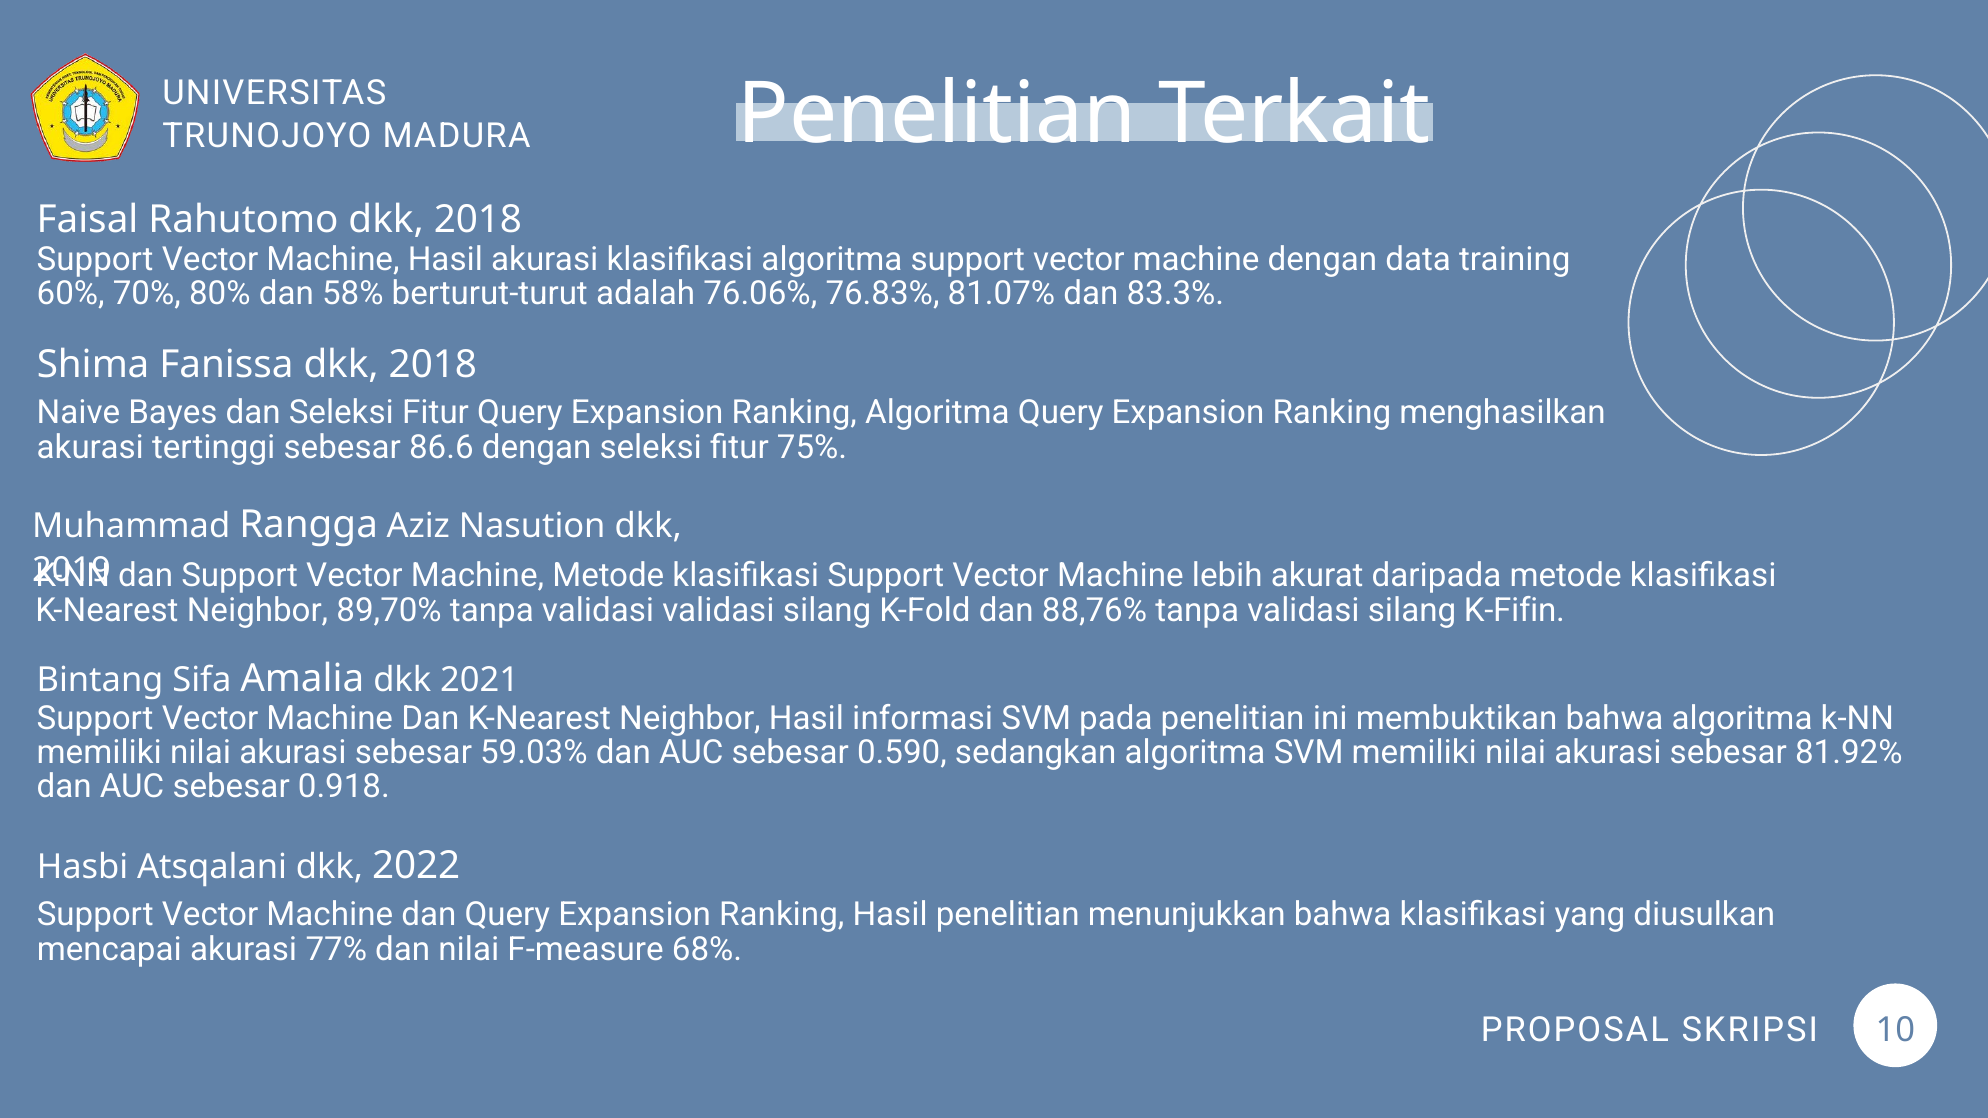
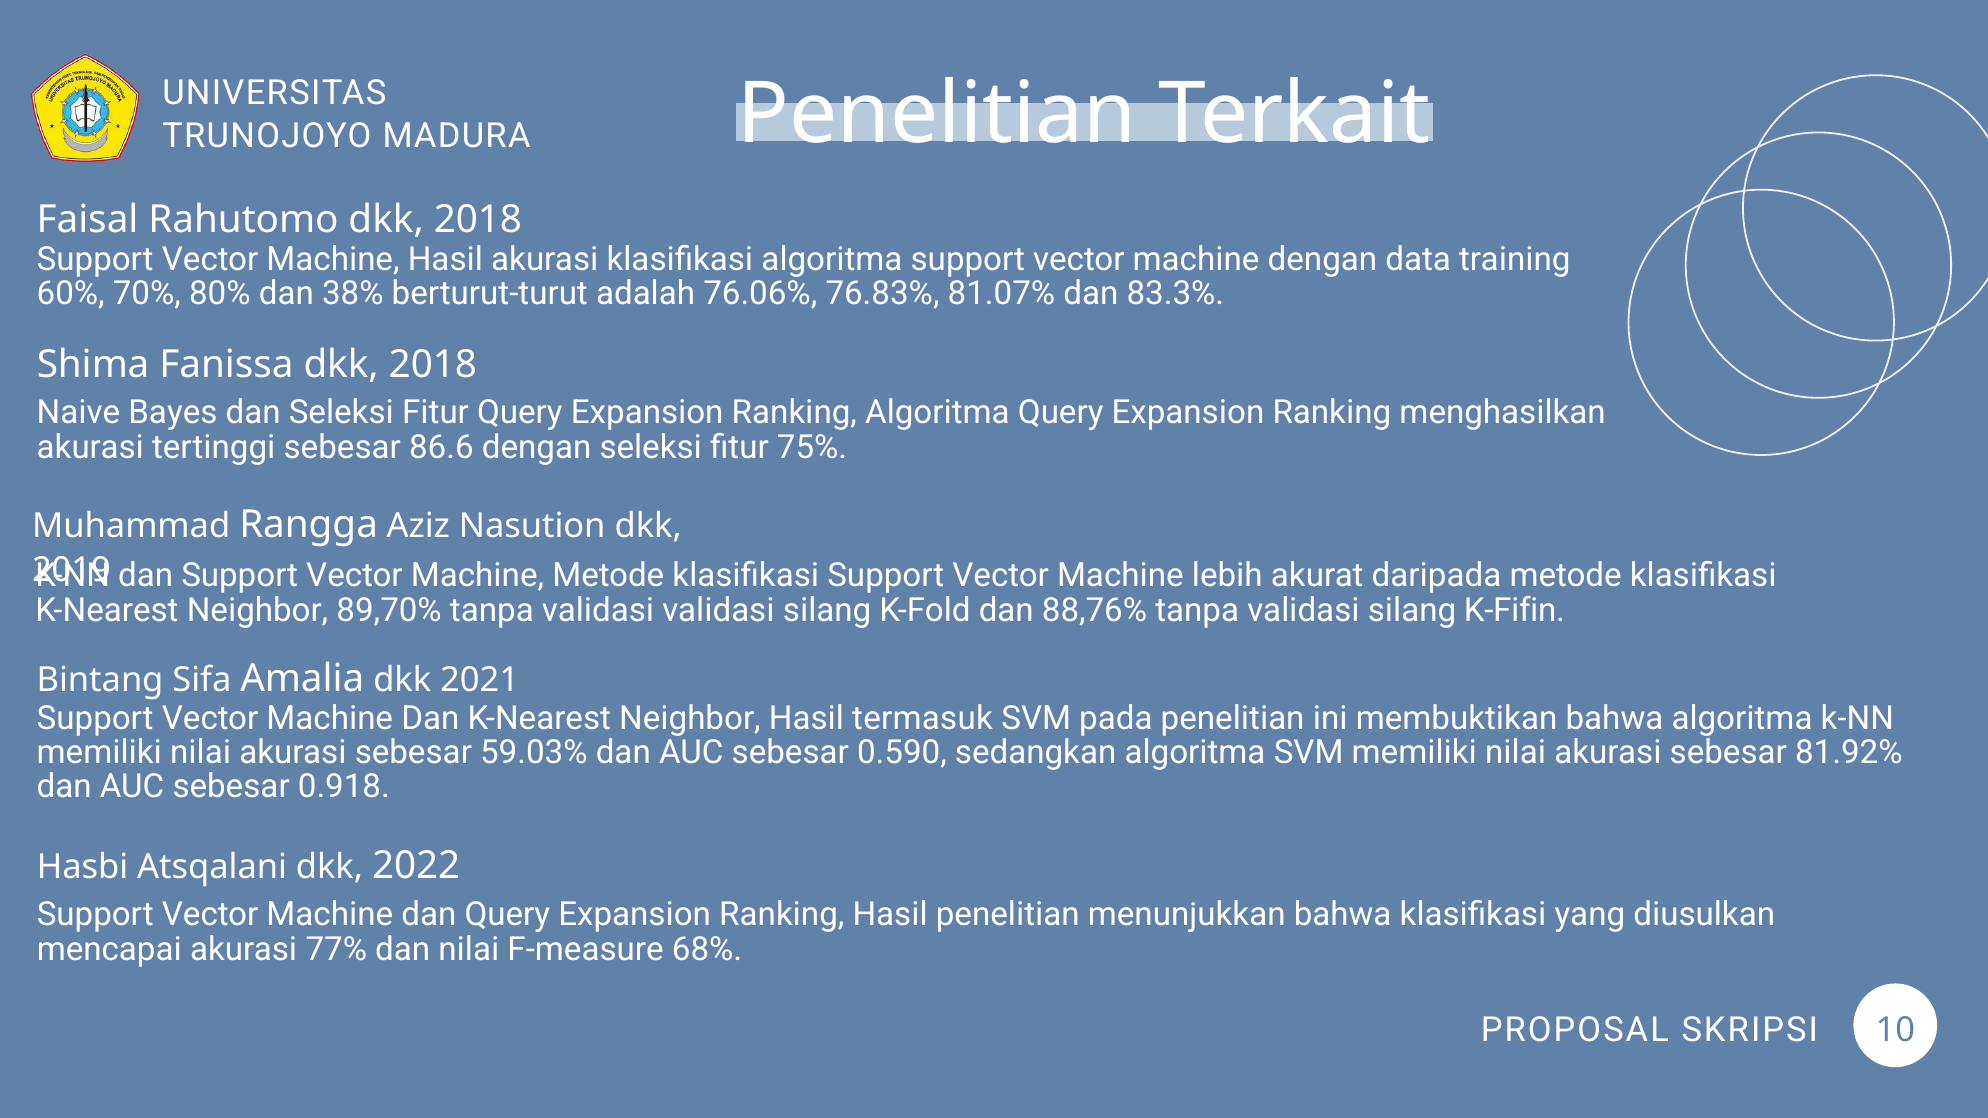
58%: 58% -> 38%
informasi: informasi -> termasuk
